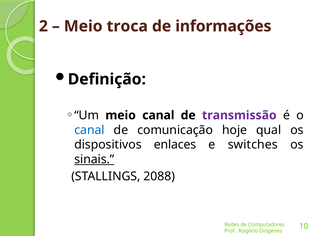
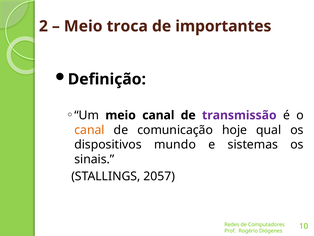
informações: informações -> importantes
canal at (89, 130) colour: blue -> orange
enlaces: enlaces -> mundo
switches: switches -> sistemas
sinais underline: present -> none
2088: 2088 -> 2057
